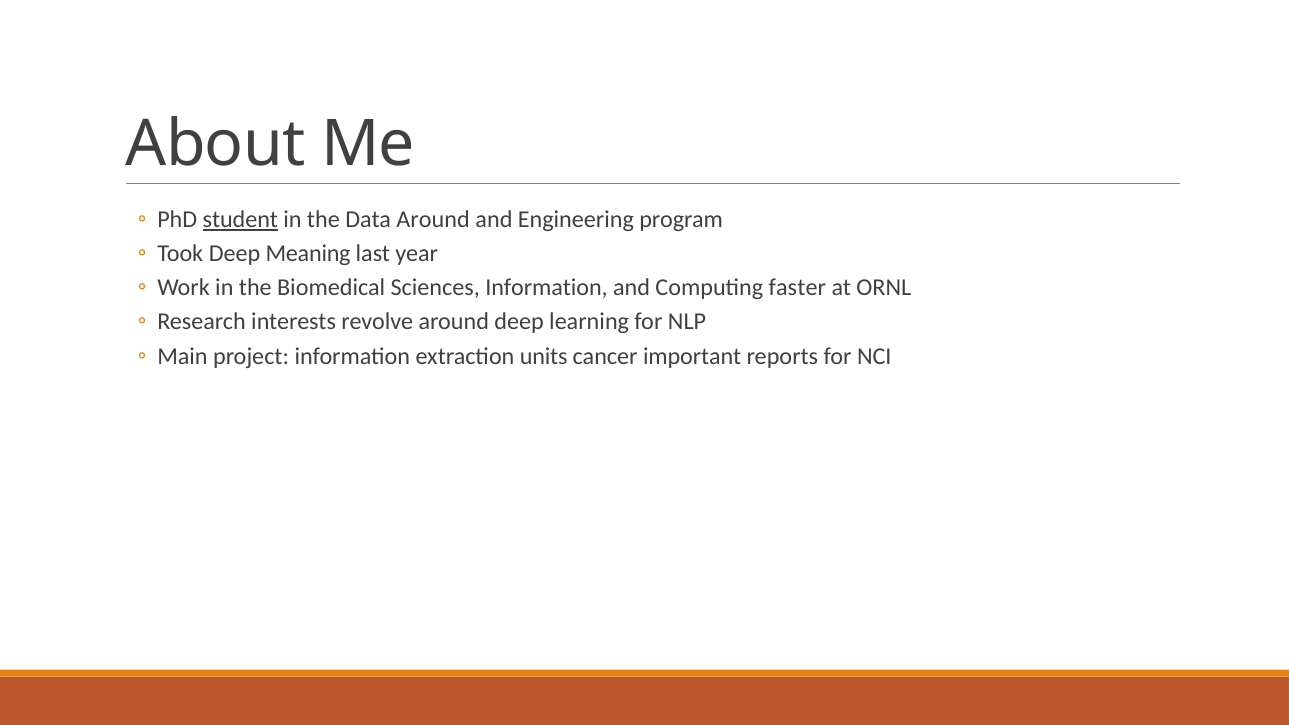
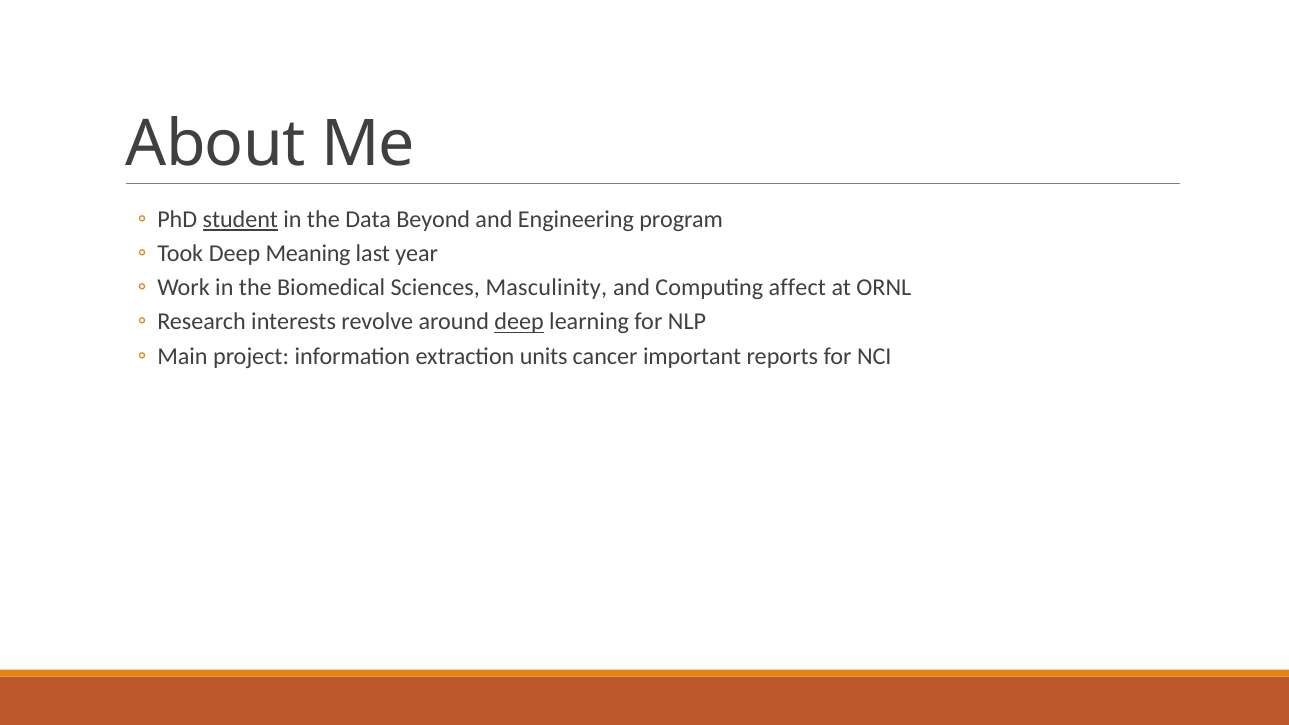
Data Around: Around -> Beyond
Sciences Information: Information -> Masculinity
faster: faster -> affect
deep at (519, 322) underline: none -> present
